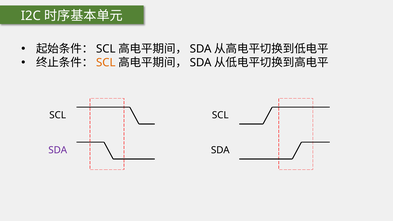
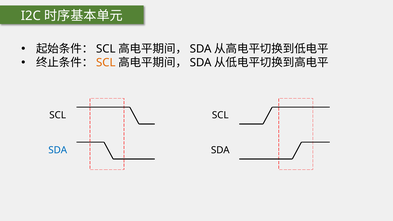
SDA at (58, 150) colour: purple -> blue
